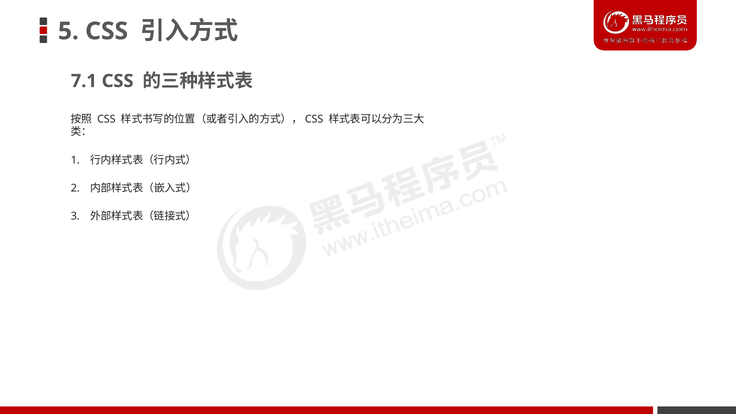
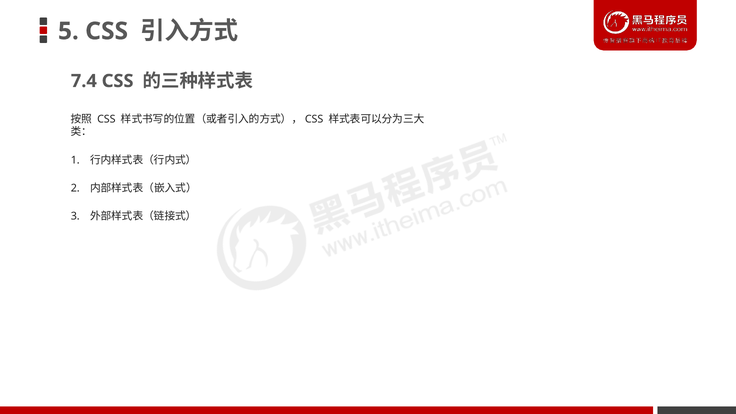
7.1: 7.1 -> 7.4
